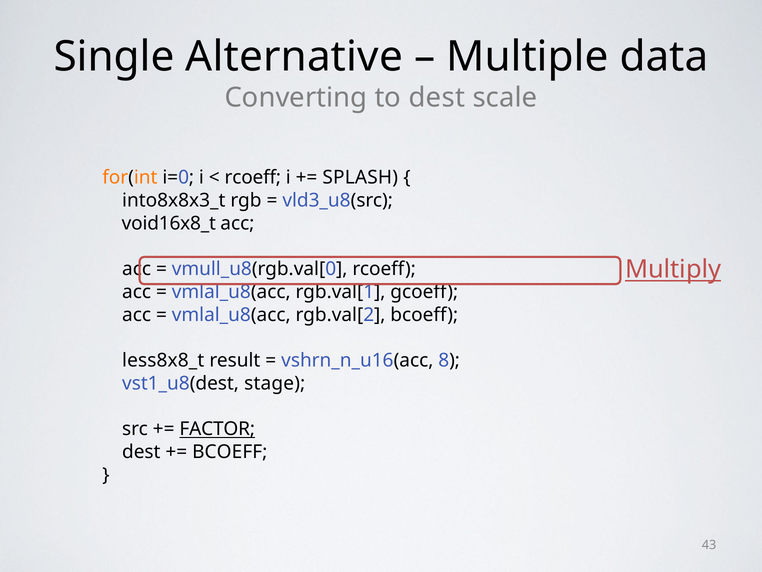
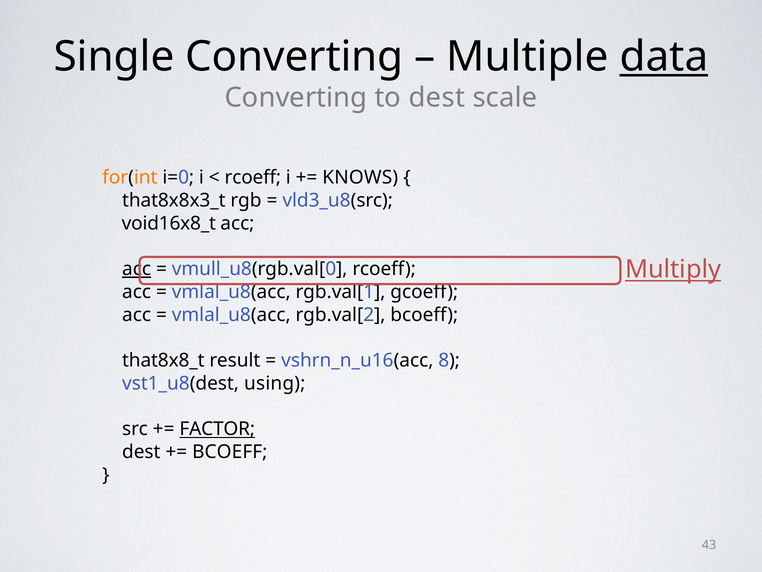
Single Alternative: Alternative -> Converting
data underline: none -> present
SPLASH: SPLASH -> KNOWS
into8x8x3_t: into8x8x3_t -> that8x8x3_t
acc at (137, 269) underline: none -> present
less8x8_t: less8x8_t -> that8x8_t
stage: stage -> using
